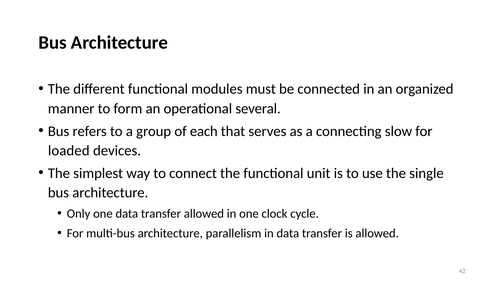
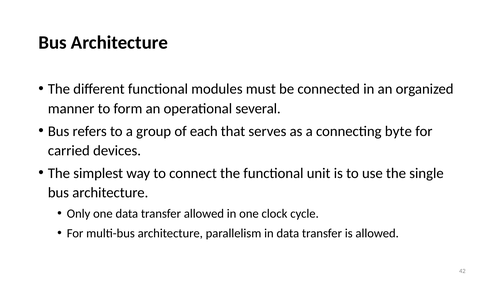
slow: slow -> byte
loaded: loaded -> carried
